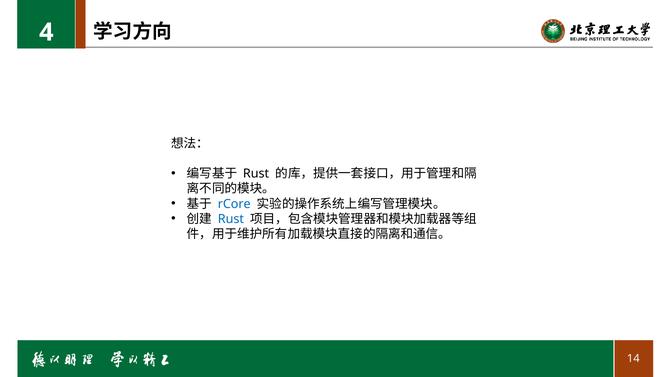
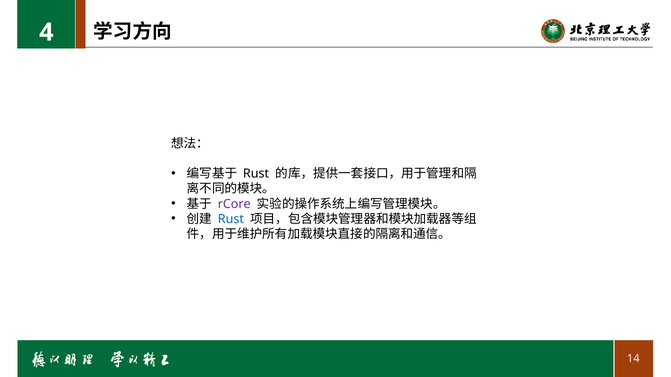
rCore colour: blue -> purple
